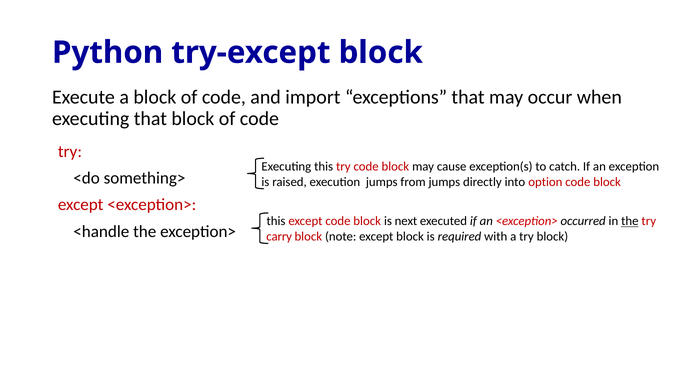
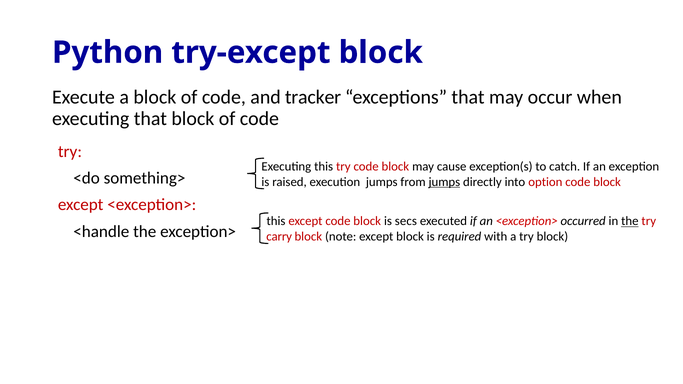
import: import -> tracker
jumps at (444, 182) underline: none -> present
next: next -> secs
